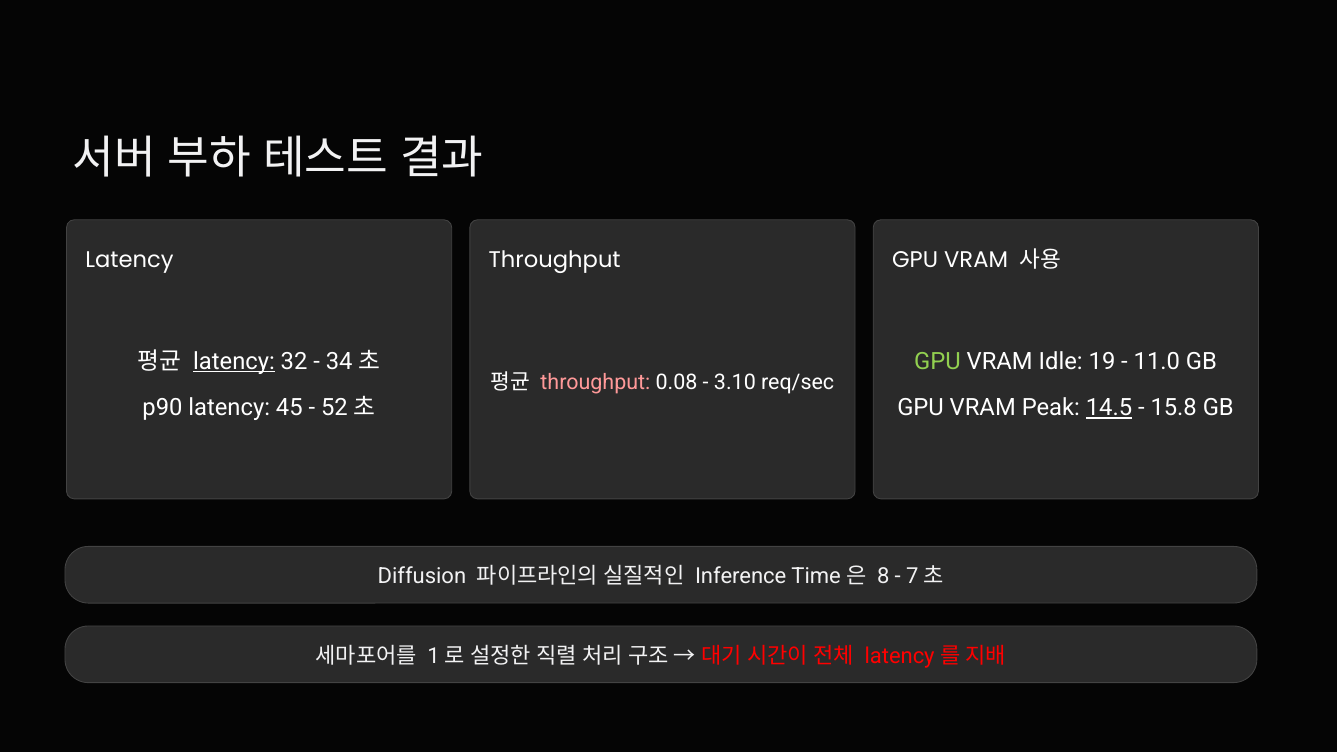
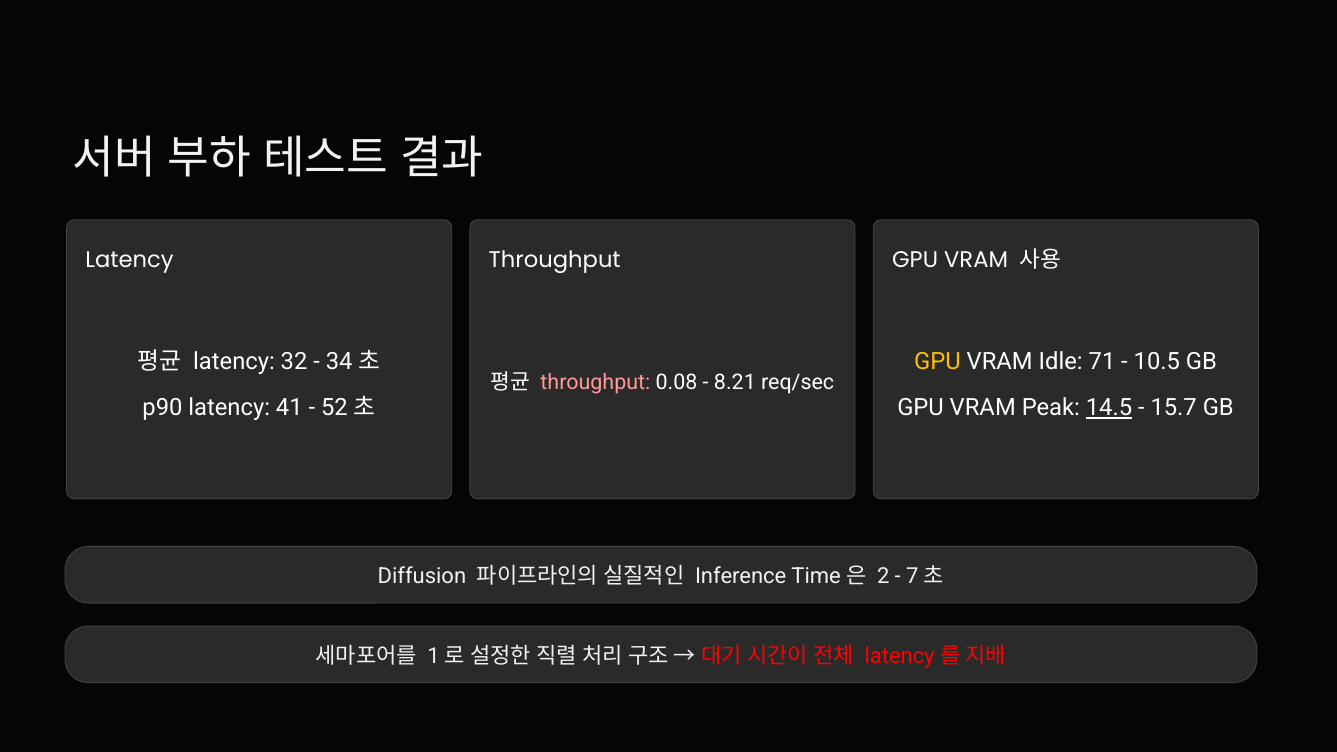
GPU at (938, 362) colour: light green -> yellow
19: 19 -> 71
11.0: 11.0 -> 10.5
latency at (234, 362) underline: present -> none
3.10: 3.10 -> 8.21
45: 45 -> 41
15.8: 15.8 -> 15.7
8: 8 -> 2
